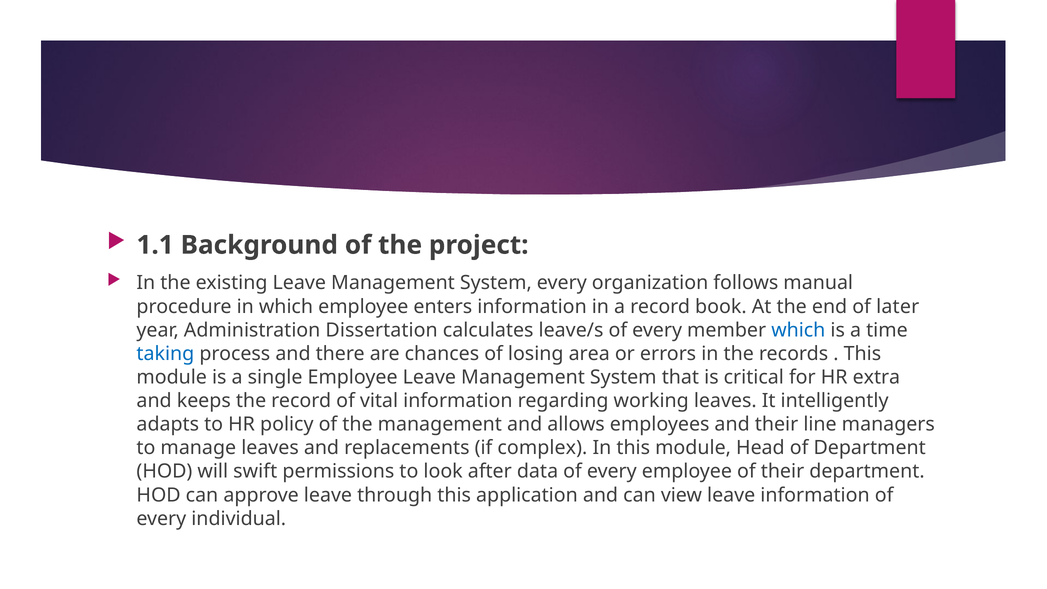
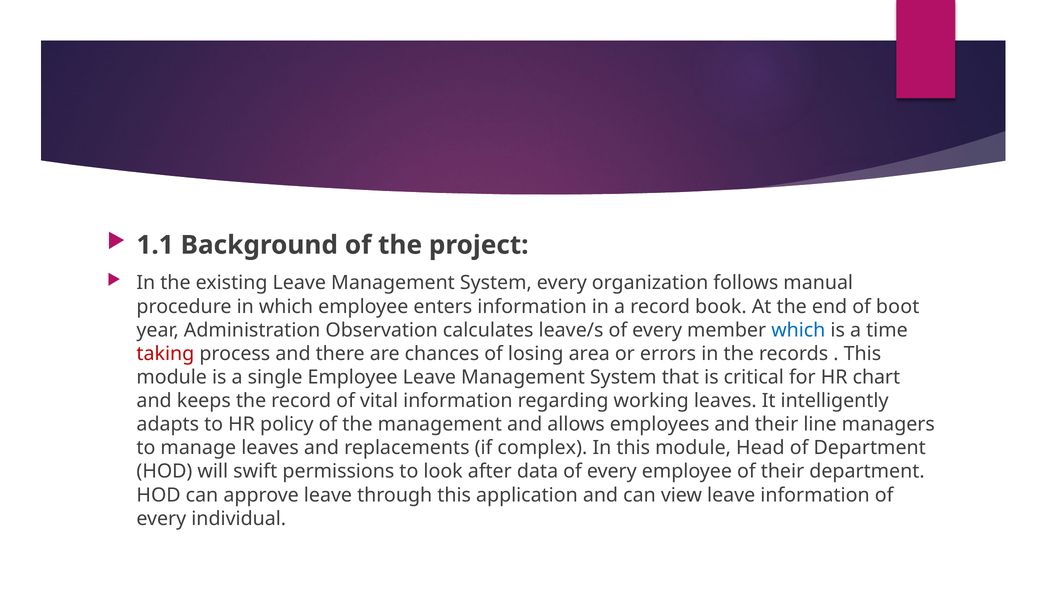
later: later -> boot
Dissertation: Dissertation -> Observation
taking colour: blue -> red
extra: extra -> chart
